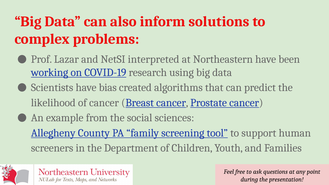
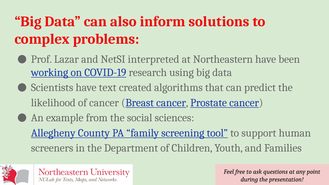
bias: bias -> text
